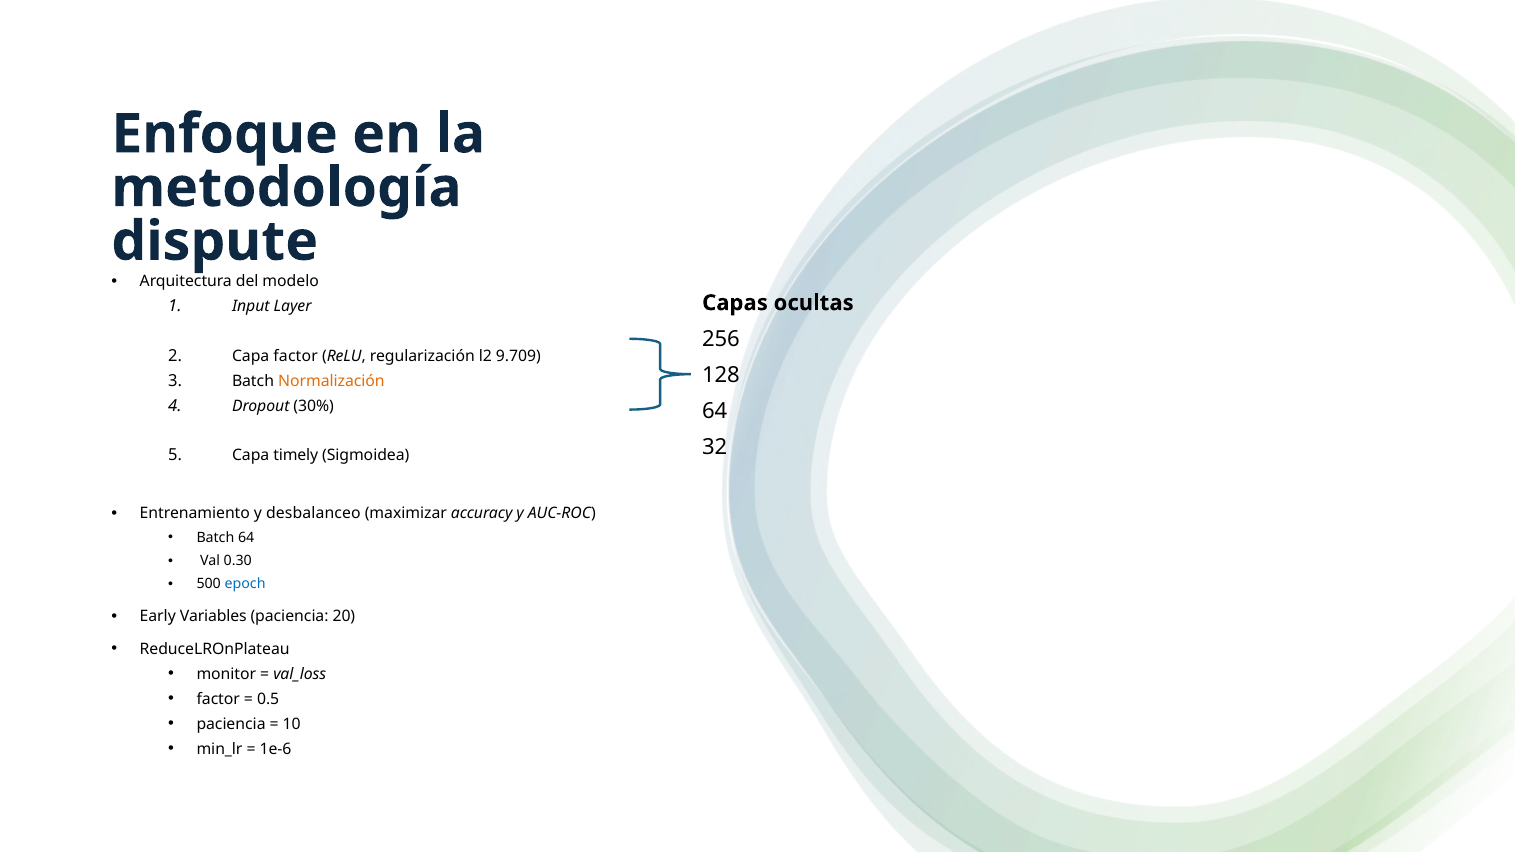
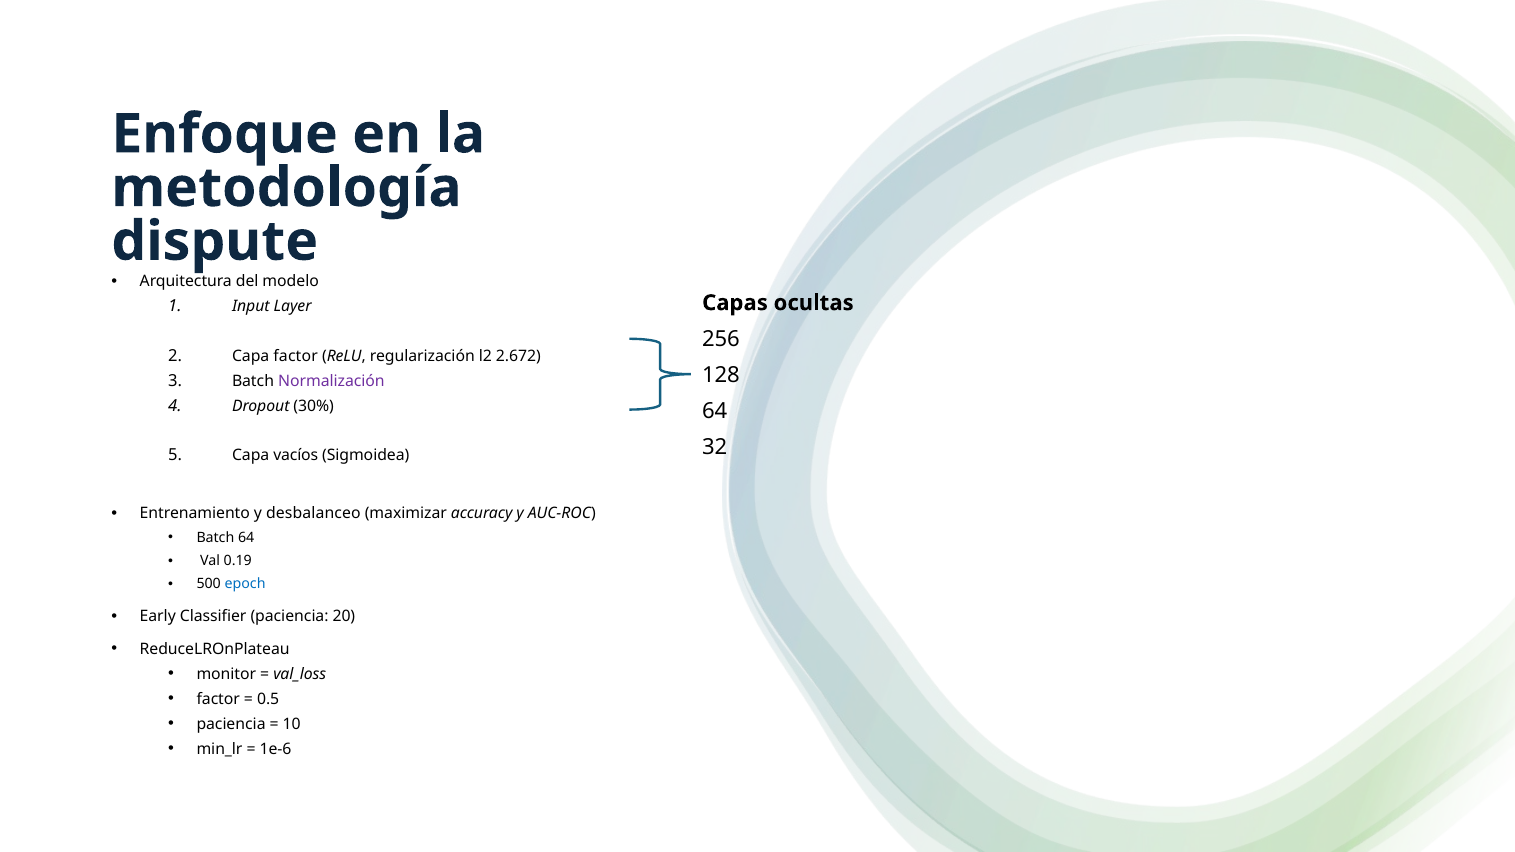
9.709: 9.709 -> 2.672
Normalización colour: orange -> purple
timely: timely -> vacíos
0.30: 0.30 -> 0.19
Variables: Variables -> Classifier
